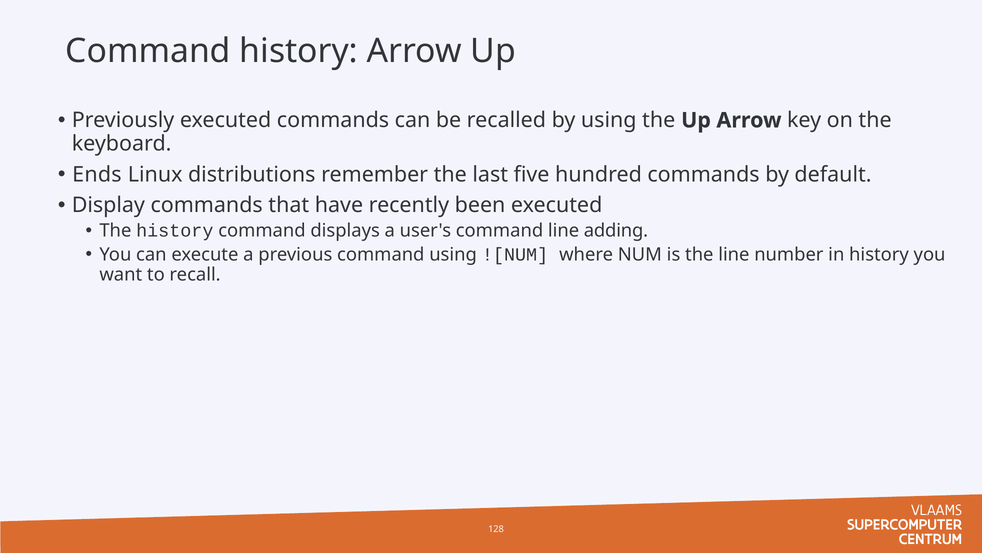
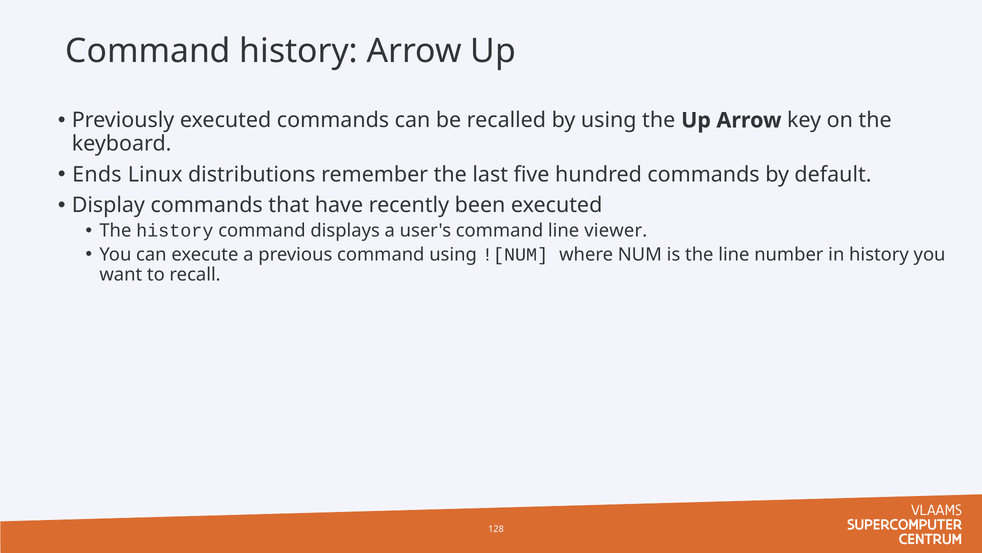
adding: adding -> viewer
